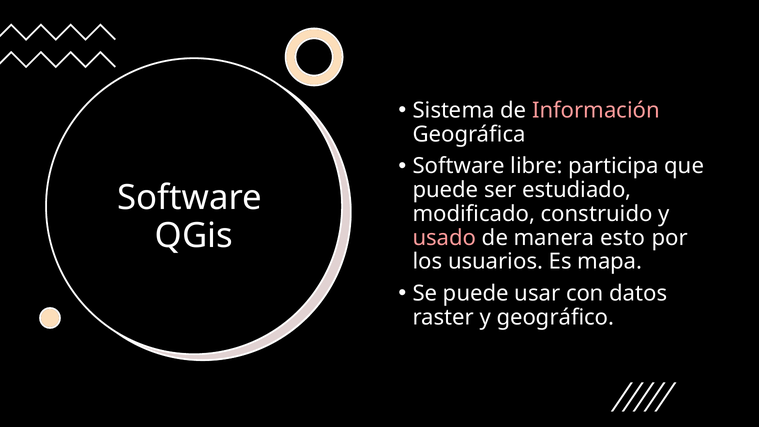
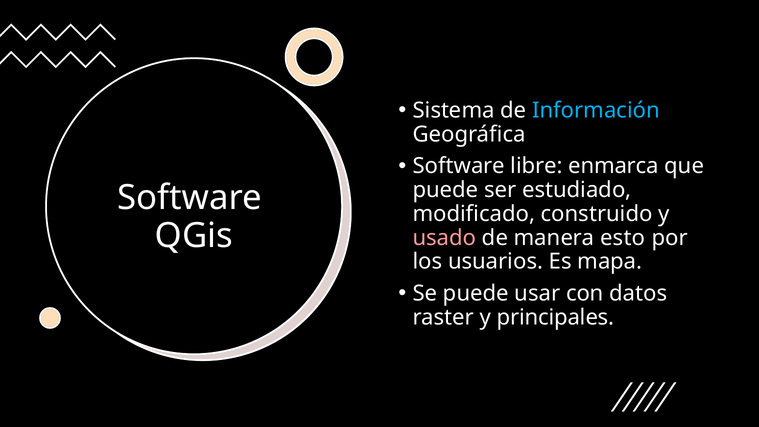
Información colour: pink -> light blue
participa: participa -> enmarca
geográfico: geográfico -> principales
